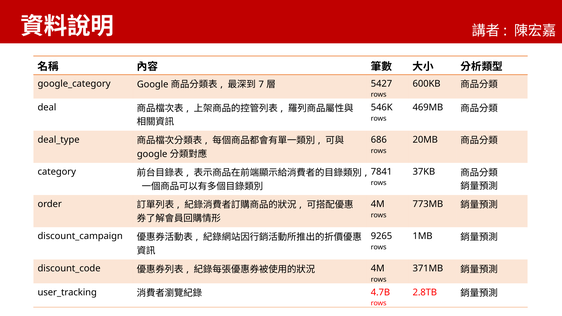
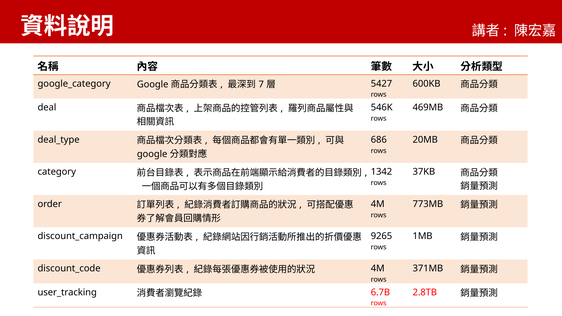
7841: 7841 -> 1342
4.7B: 4.7B -> 6.7B
